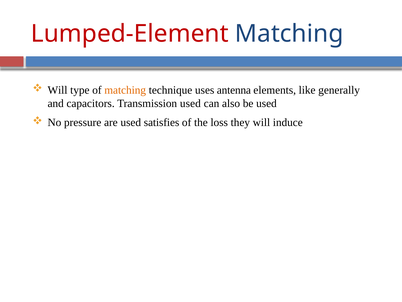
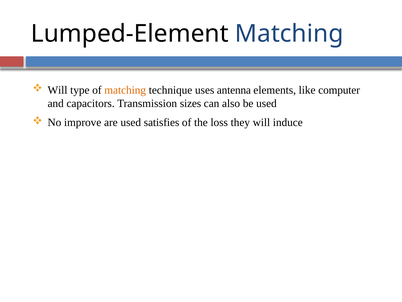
Lumped-Element colour: red -> black
generally: generally -> computer
Transmission used: used -> sizes
pressure: pressure -> improve
